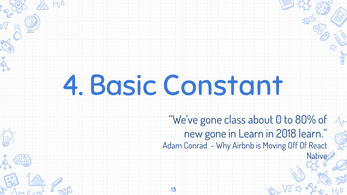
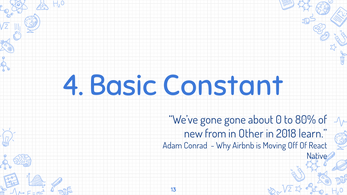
gone class: class -> gone
new gone: gone -> from
in Learn: Learn -> Other
